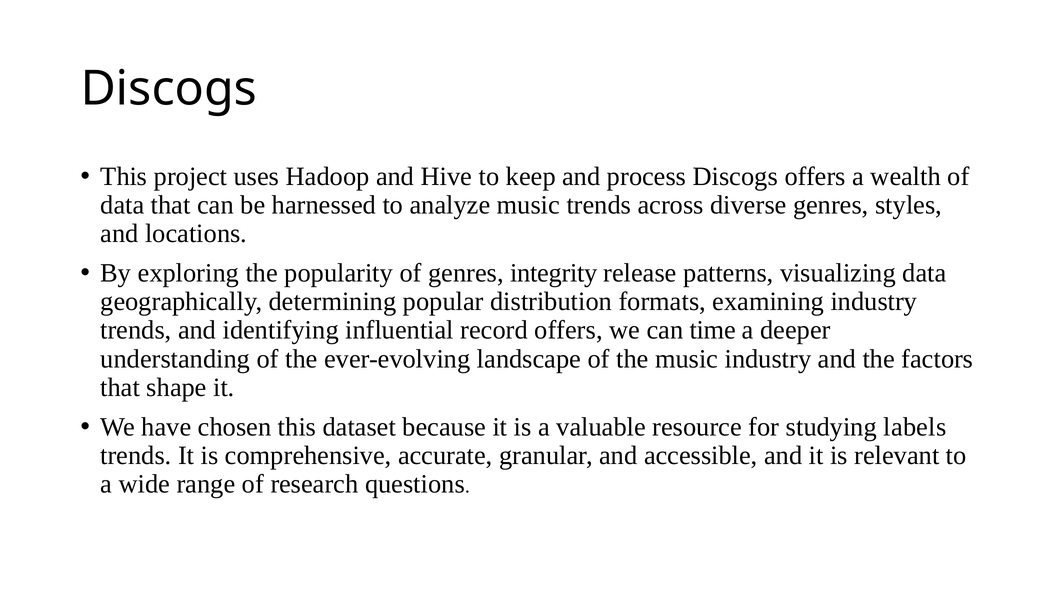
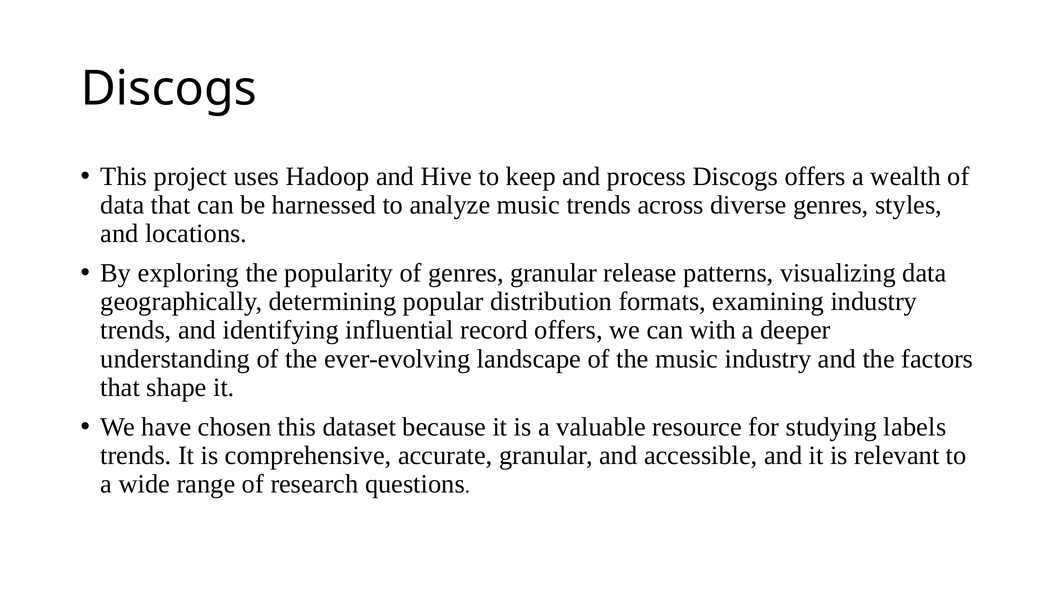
genres integrity: integrity -> granular
time: time -> with
